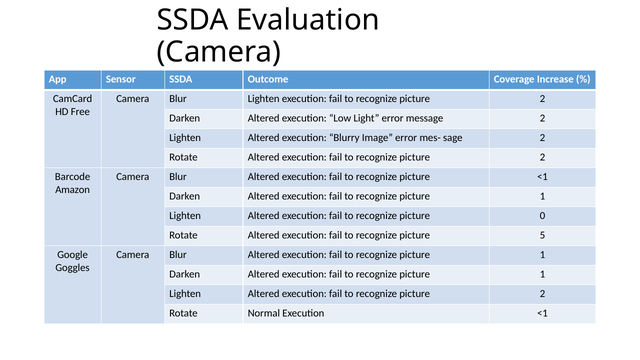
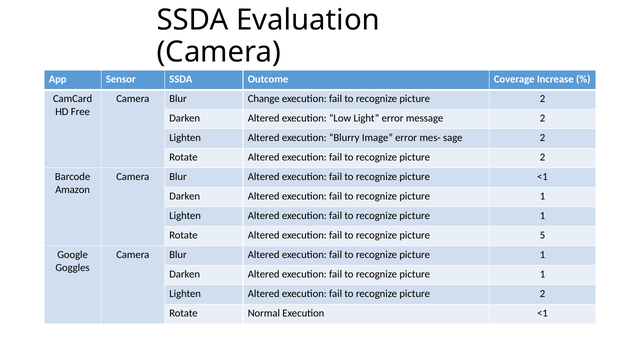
Blur Lighten: Lighten -> Change
0 at (543, 216): 0 -> 1
